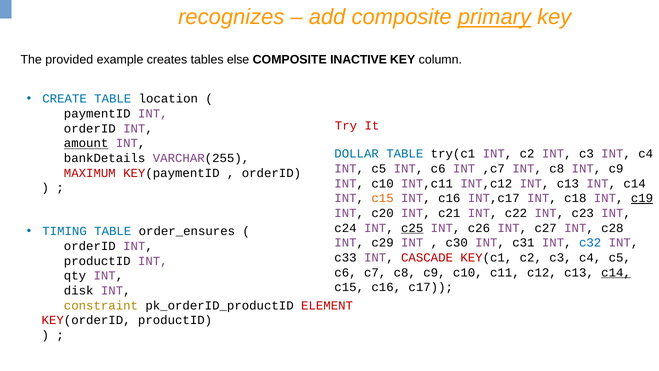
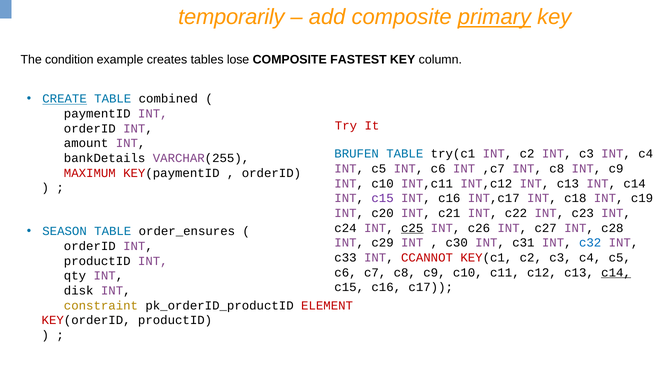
recognizes: recognizes -> temporarily
provided: provided -> condition
else: else -> lose
INACTIVE: INACTIVE -> FASTEST
CREATE underline: none -> present
location: location -> combined
amount underline: present -> none
DOLLAR: DOLLAR -> BRUFEN
c15 at (383, 198) colour: orange -> purple
c19 underline: present -> none
TIMING: TIMING -> SEASON
CASCADE: CASCADE -> CCANNOT
